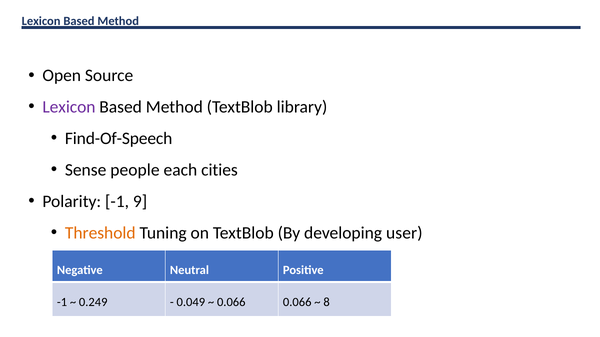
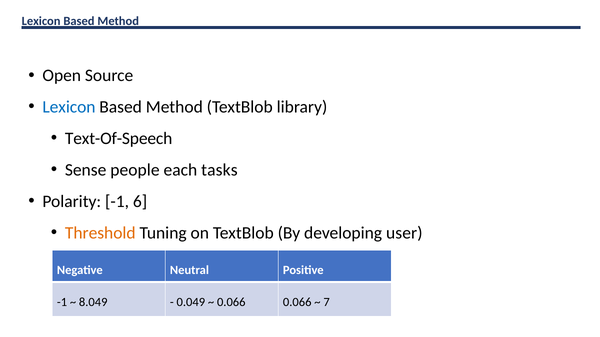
Lexicon at (69, 107) colour: purple -> blue
Find-Of-Speech: Find-Of-Speech -> Text-Of-Speech
cities: cities -> tasks
9: 9 -> 6
0.249: 0.249 -> 8.049
8: 8 -> 7
